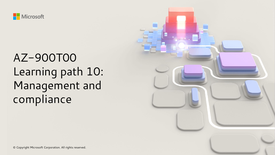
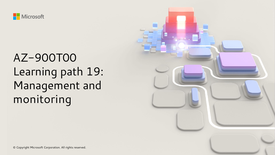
10: 10 -> 19
compliance: compliance -> monitoring
